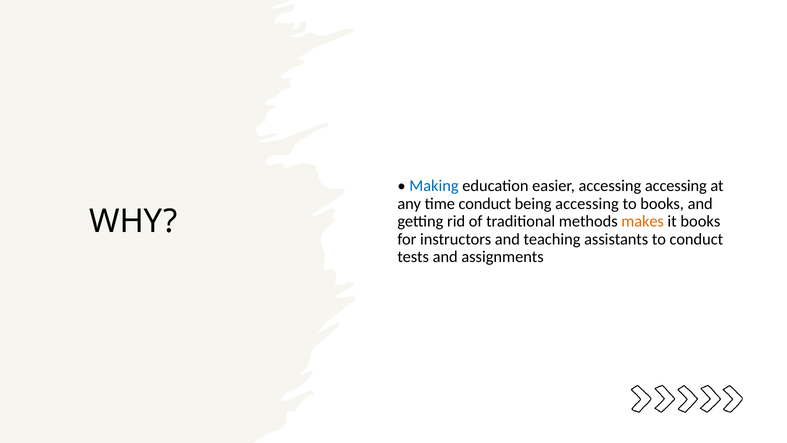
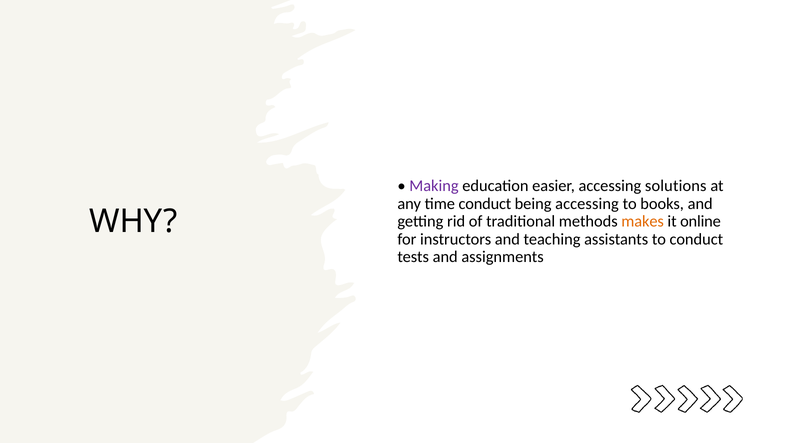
Making colour: blue -> purple
accessing accessing: accessing -> solutions
it books: books -> online
